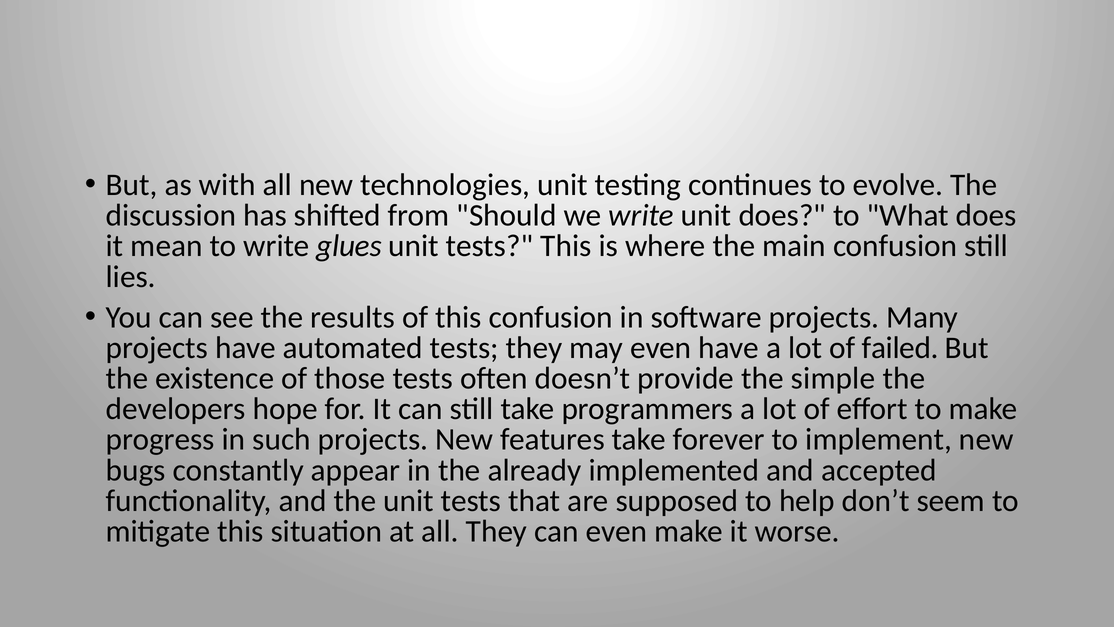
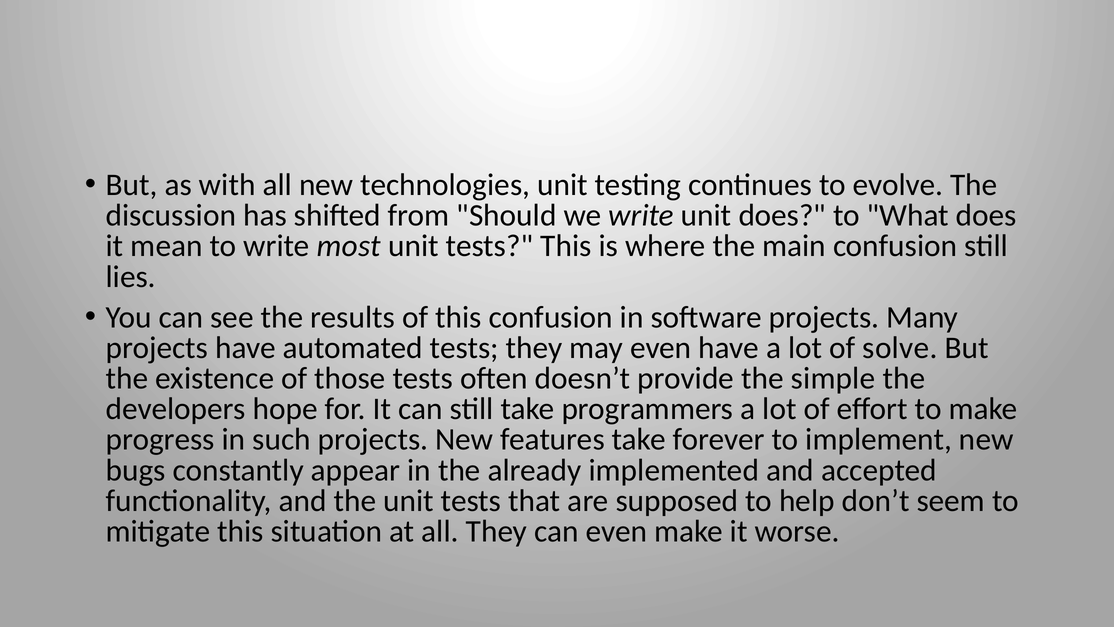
glues: glues -> most
failed: failed -> solve
